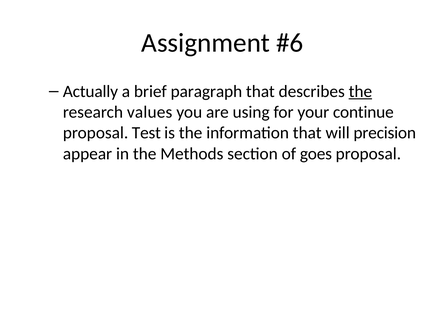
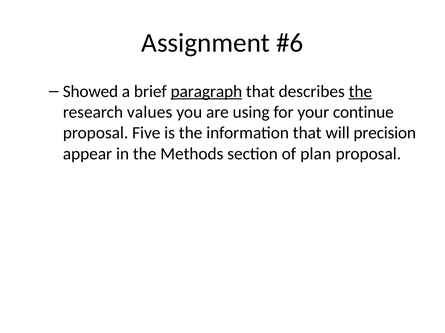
Actually: Actually -> Showed
paragraph underline: none -> present
Test: Test -> Five
goes: goes -> plan
